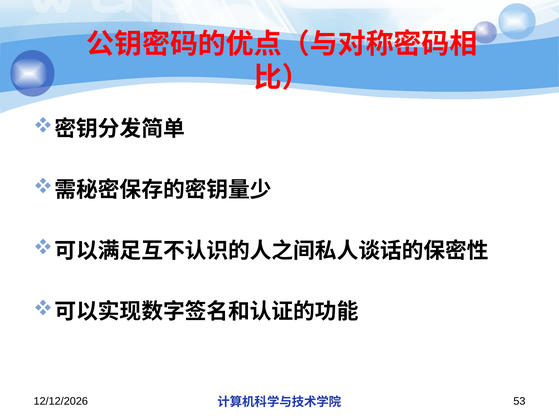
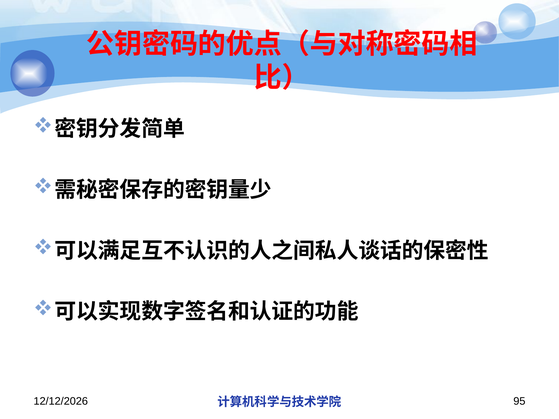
53: 53 -> 95
